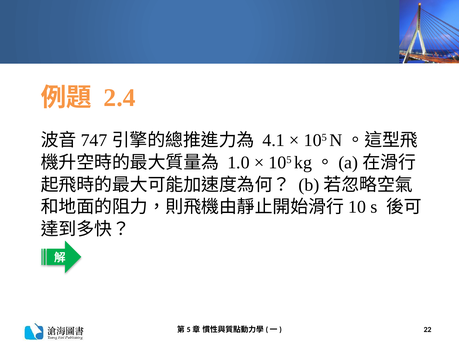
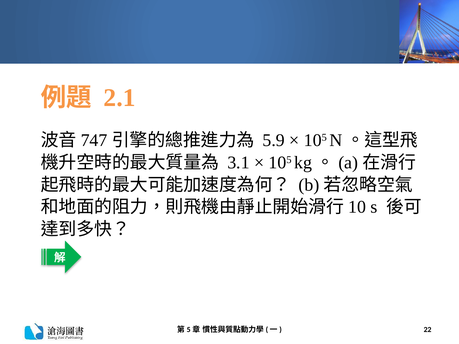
2.4: 2.4 -> 2.1
4.1: 4.1 -> 5.9
1.0: 1.0 -> 3.1
